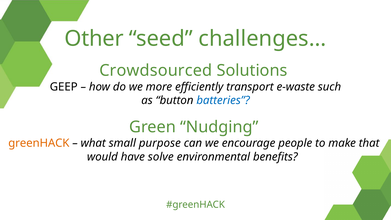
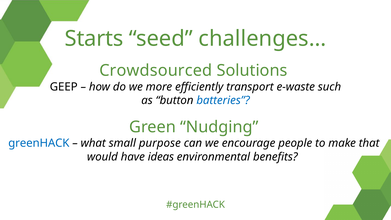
Other: Other -> Starts
greenHACK colour: orange -> blue
solve: solve -> ideas
